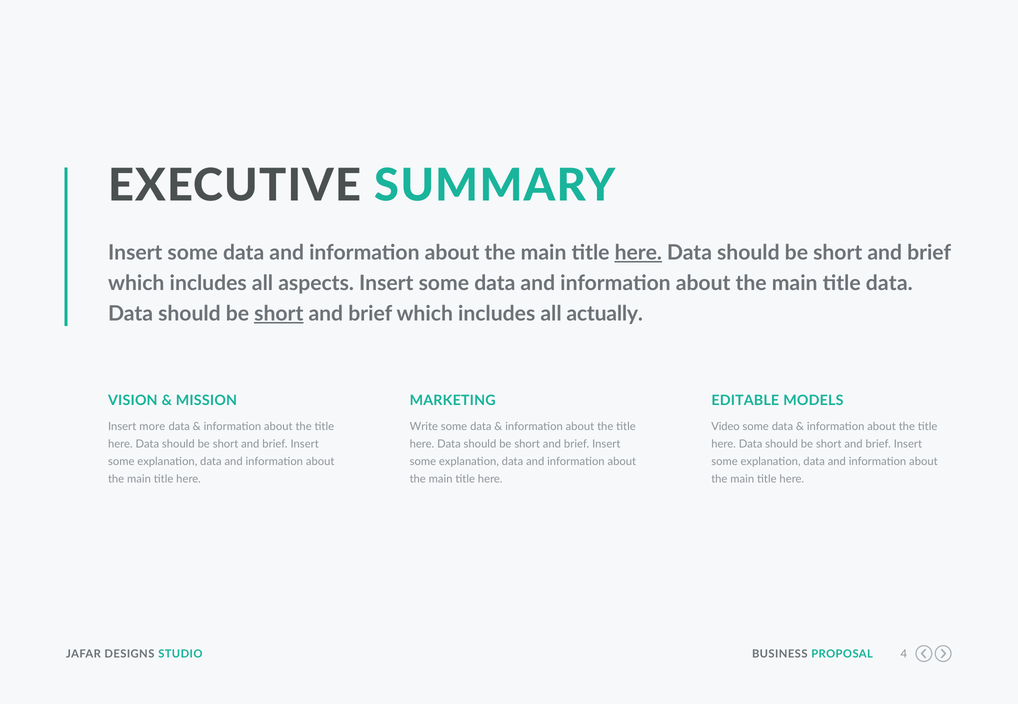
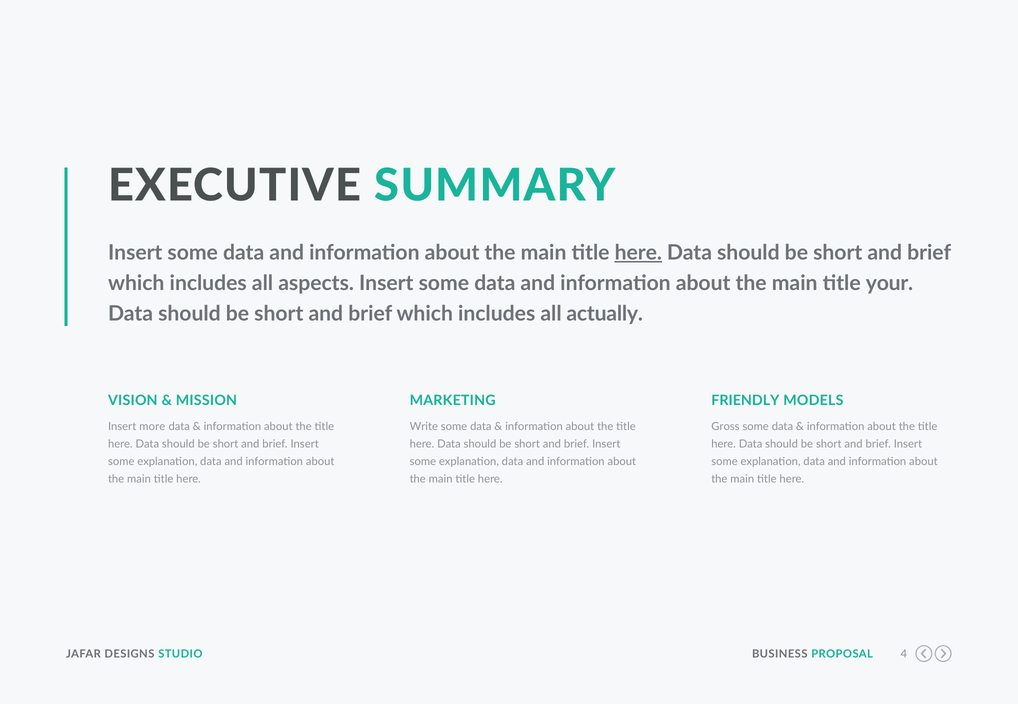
title data: data -> your
short at (279, 314) underline: present -> none
EDITABLE: EDITABLE -> FRIENDLY
Video: Video -> Gross
